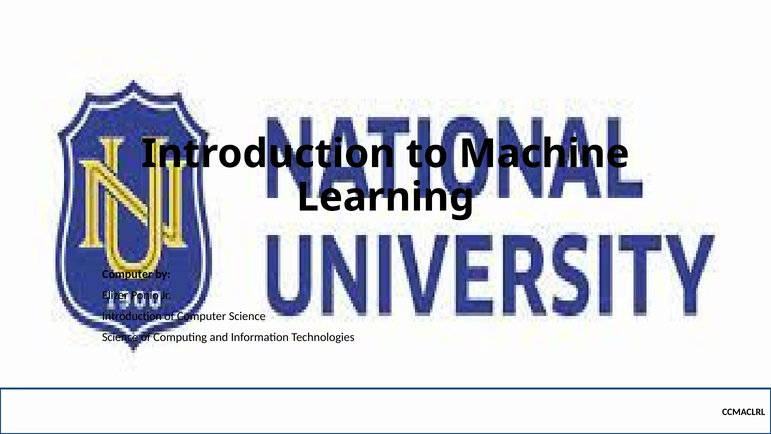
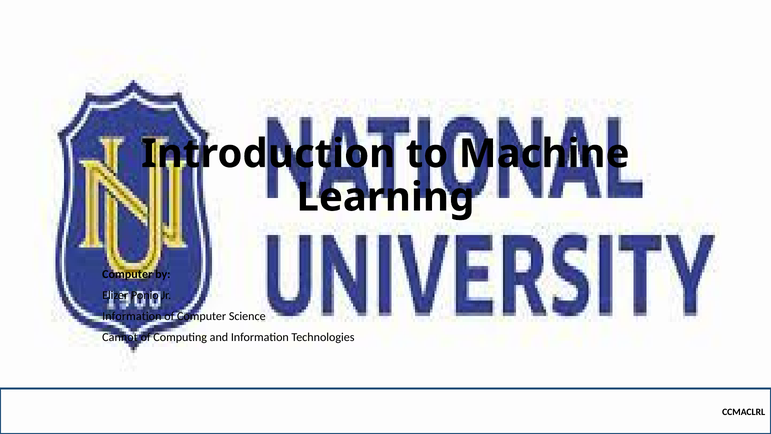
Introduction at (132, 316): Introduction -> Information
Science at (120, 337): Science -> Cannot
